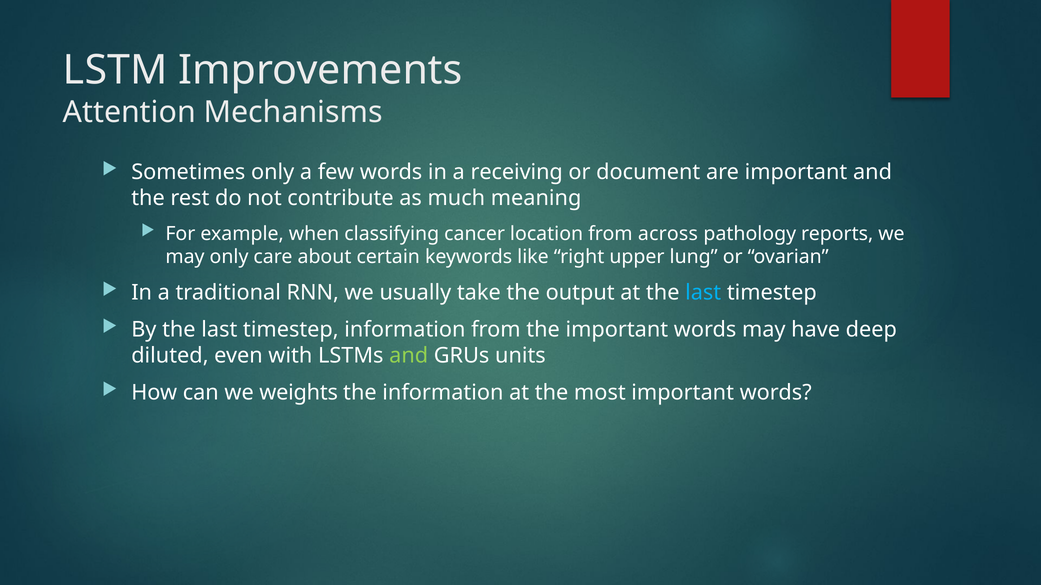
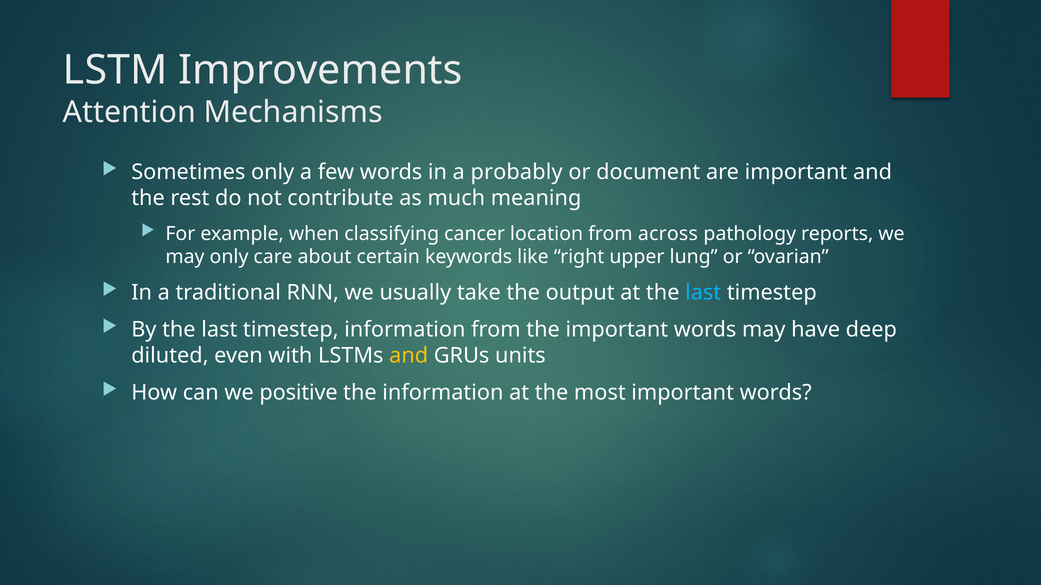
receiving: receiving -> probably
and at (409, 356) colour: light green -> yellow
weights: weights -> positive
